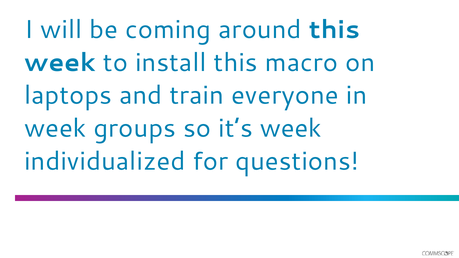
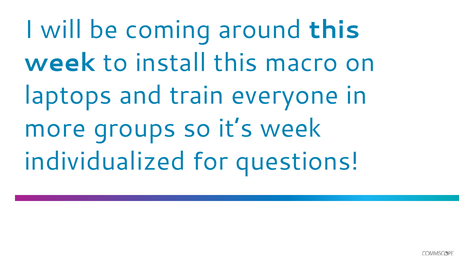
week at (55, 129): week -> more
